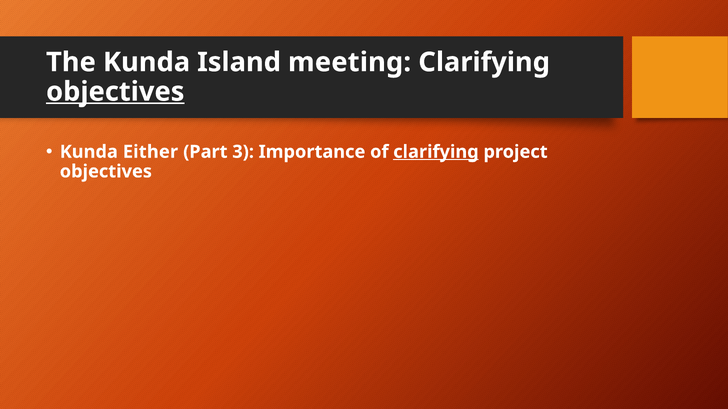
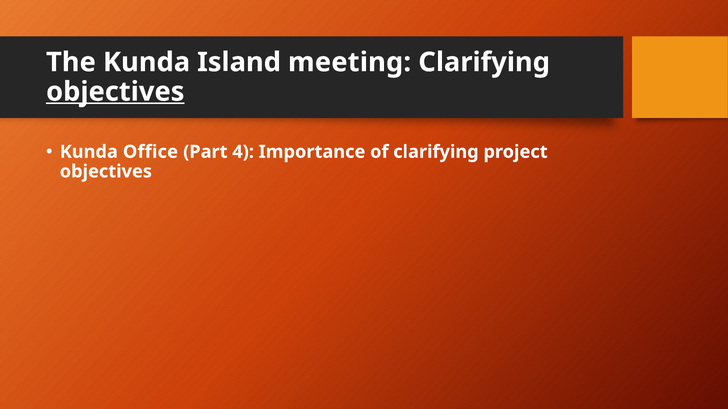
Either: Either -> Office
3: 3 -> 4
clarifying at (436, 152) underline: present -> none
